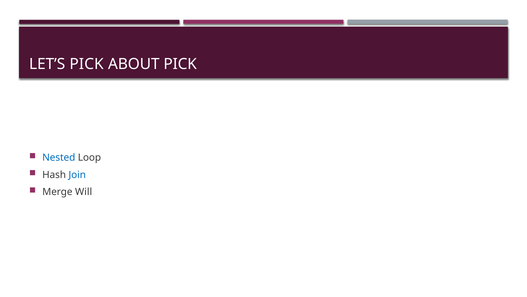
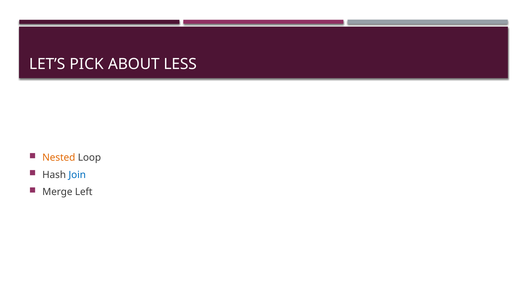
ABOUT PICK: PICK -> LESS
Nested colour: blue -> orange
Will: Will -> Left
